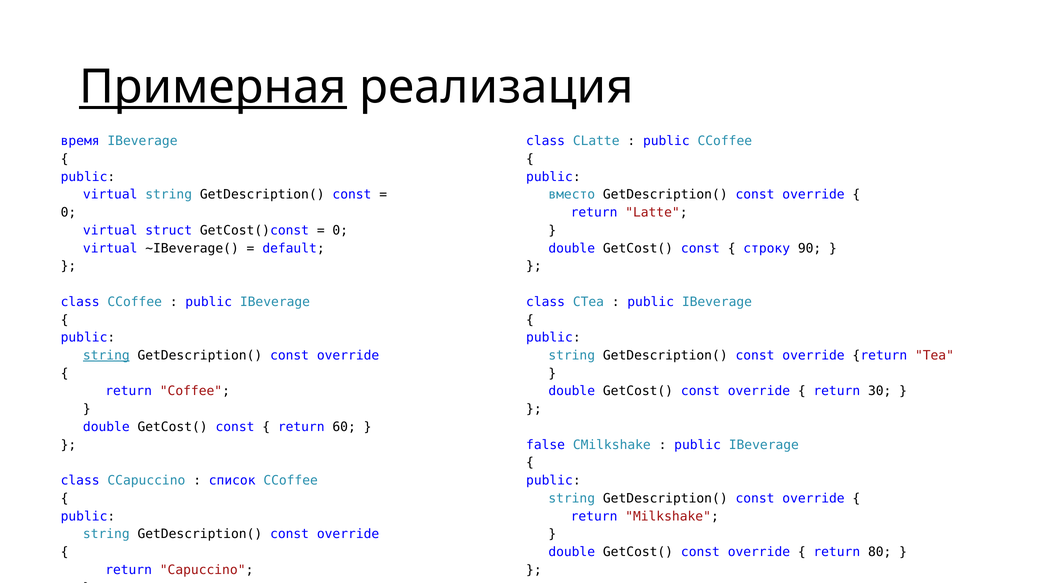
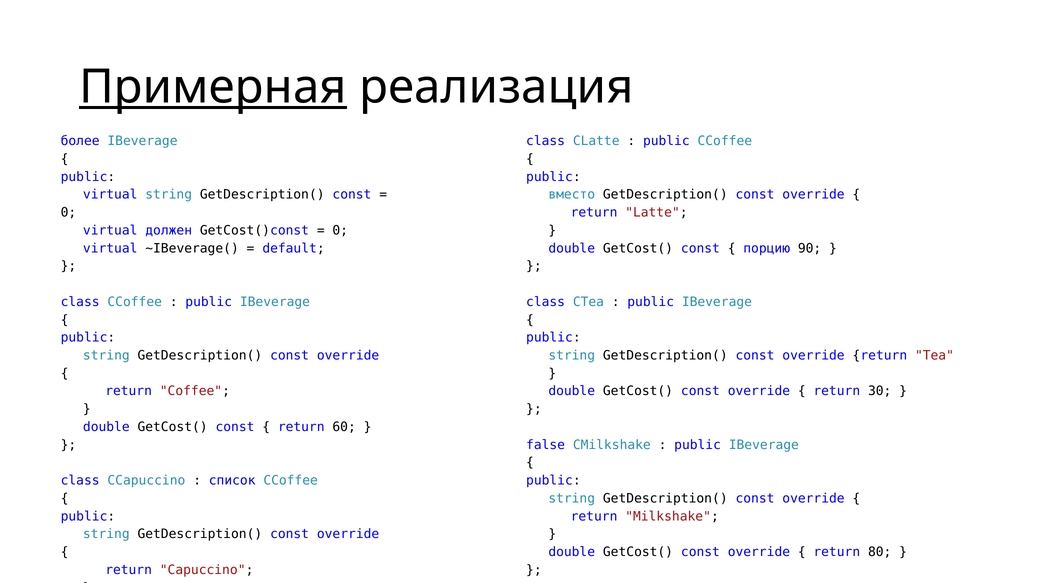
время: время -> более
struct: struct -> должен
строку: строку -> порцию
string at (106, 356) underline: present -> none
